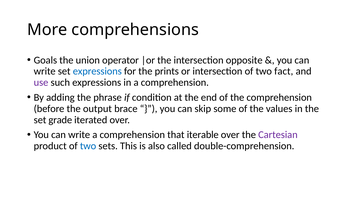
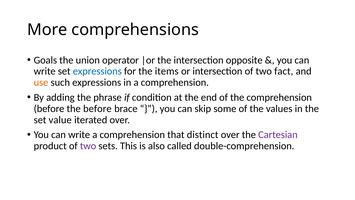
prints: prints -> items
use colour: purple -> orange
the output: output -> before
grade: grade -> value
iterable: iterable -> distinct
two at (88, 146) colour: blue -> purple
